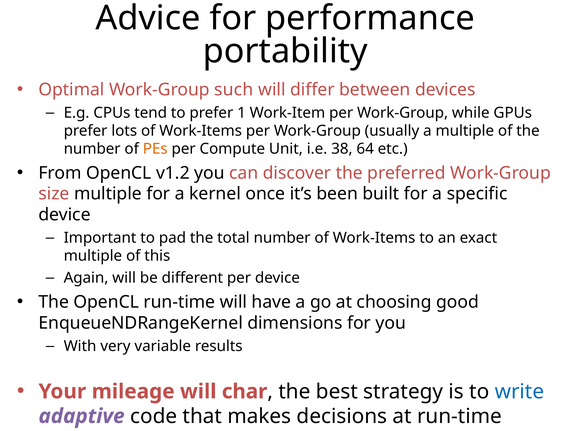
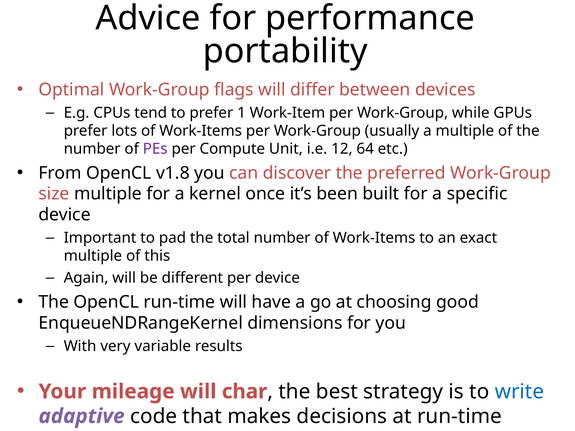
such: such -> flags
PEs colour: orange -> purple
38: 38 -> 12
v1.2: v1.2 -> v1.8
